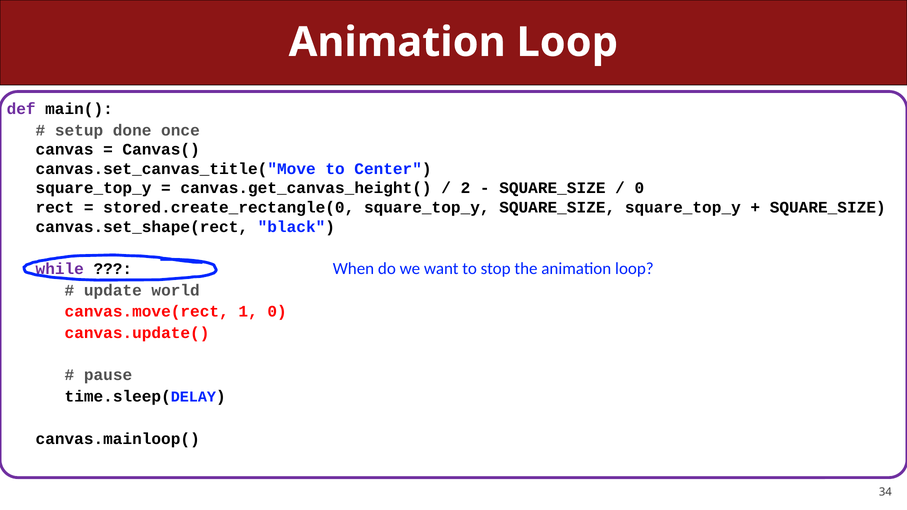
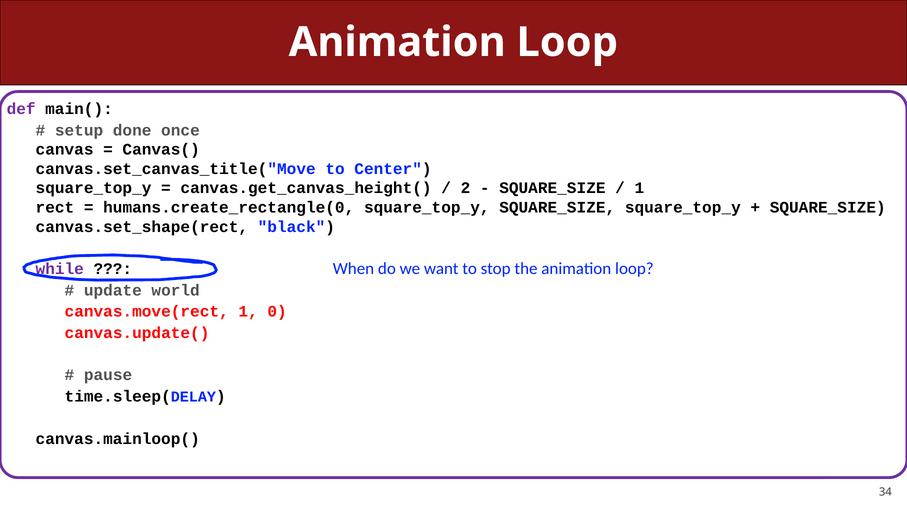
0 at (639, 188): 0 -> 1
stored.create_rectangle(0: stored.create_rectangle(0 -> humans.create_rectangle(0
